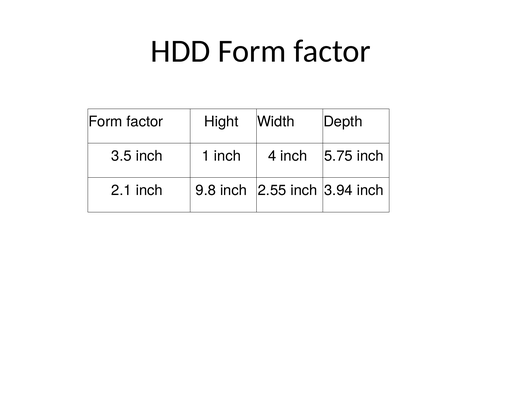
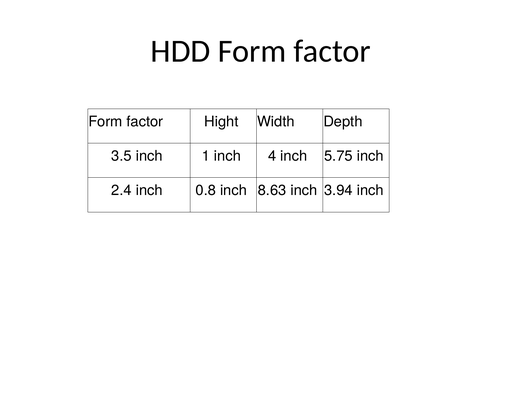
2.1: 2.1 -> 2.4
9.8: 9.8 -> 0.8
2.55: 2.55 -> 8.63
